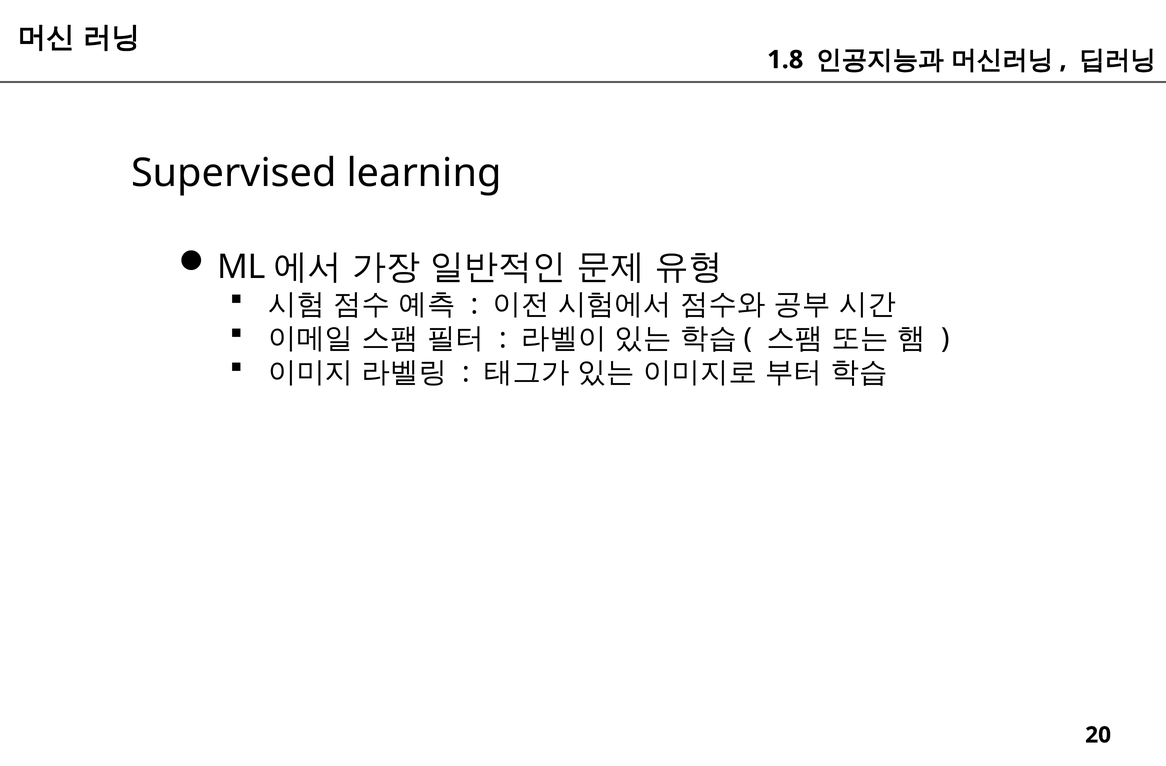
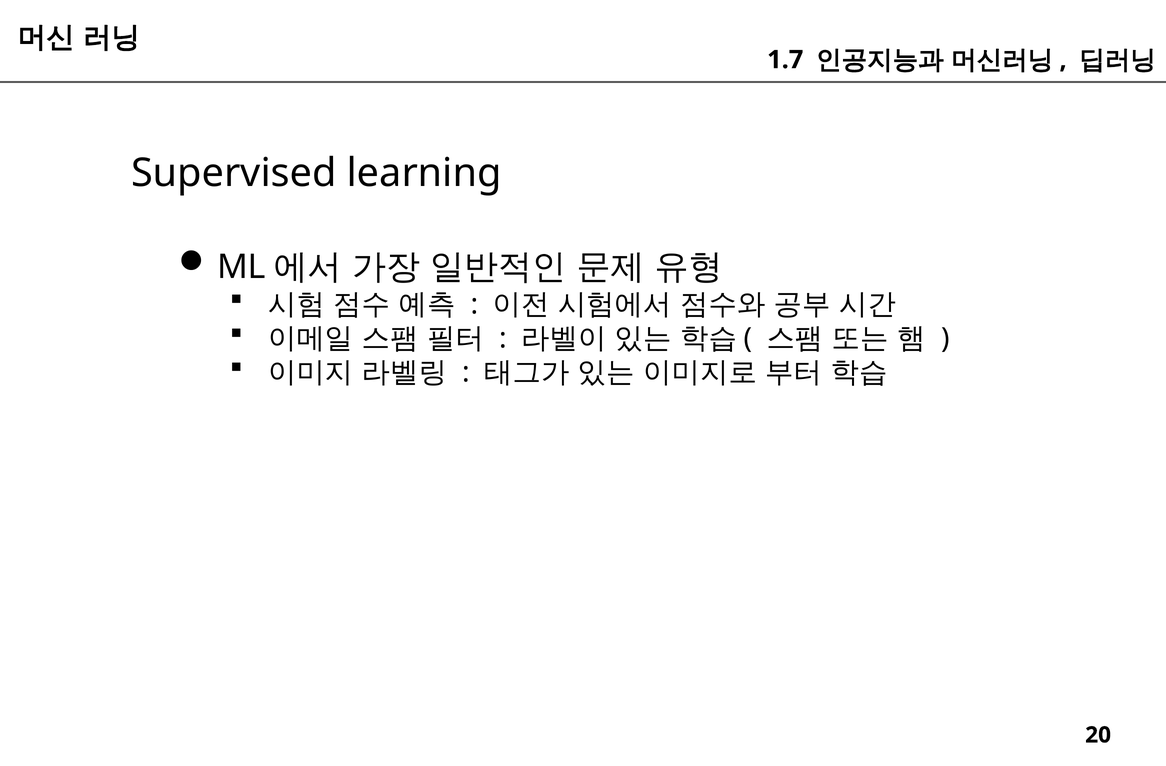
1.8: 1.8 -> 1.7
